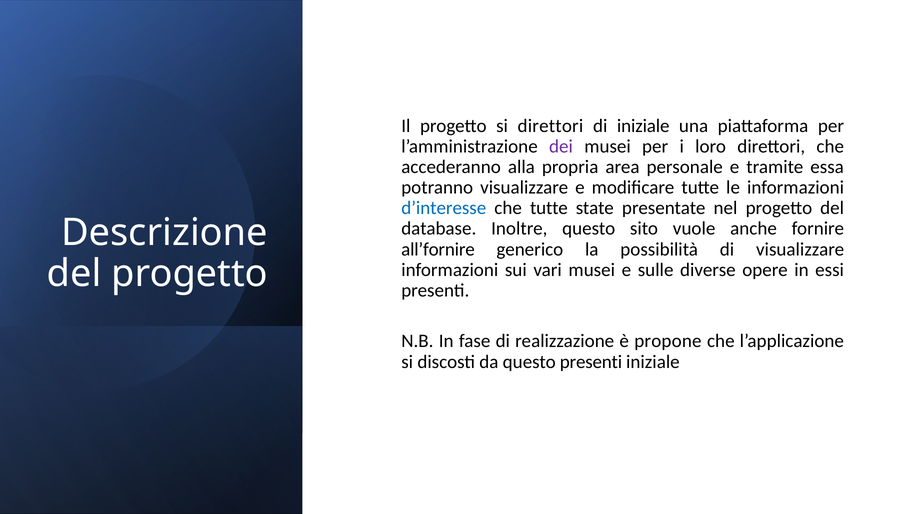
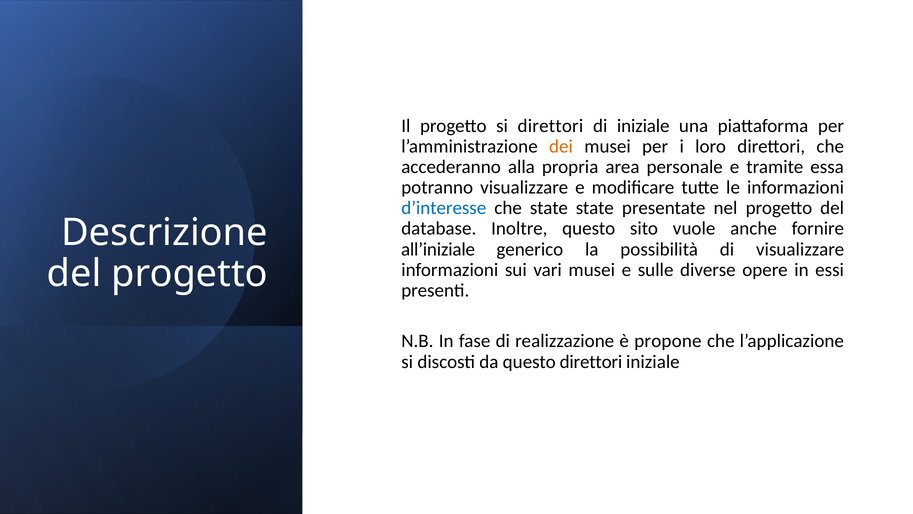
dei colour: purple -> orange
che tutte: tutte -> state
all’fornire: all’fornire -> all’iniziale
questo presenti: presenti -> direttori
